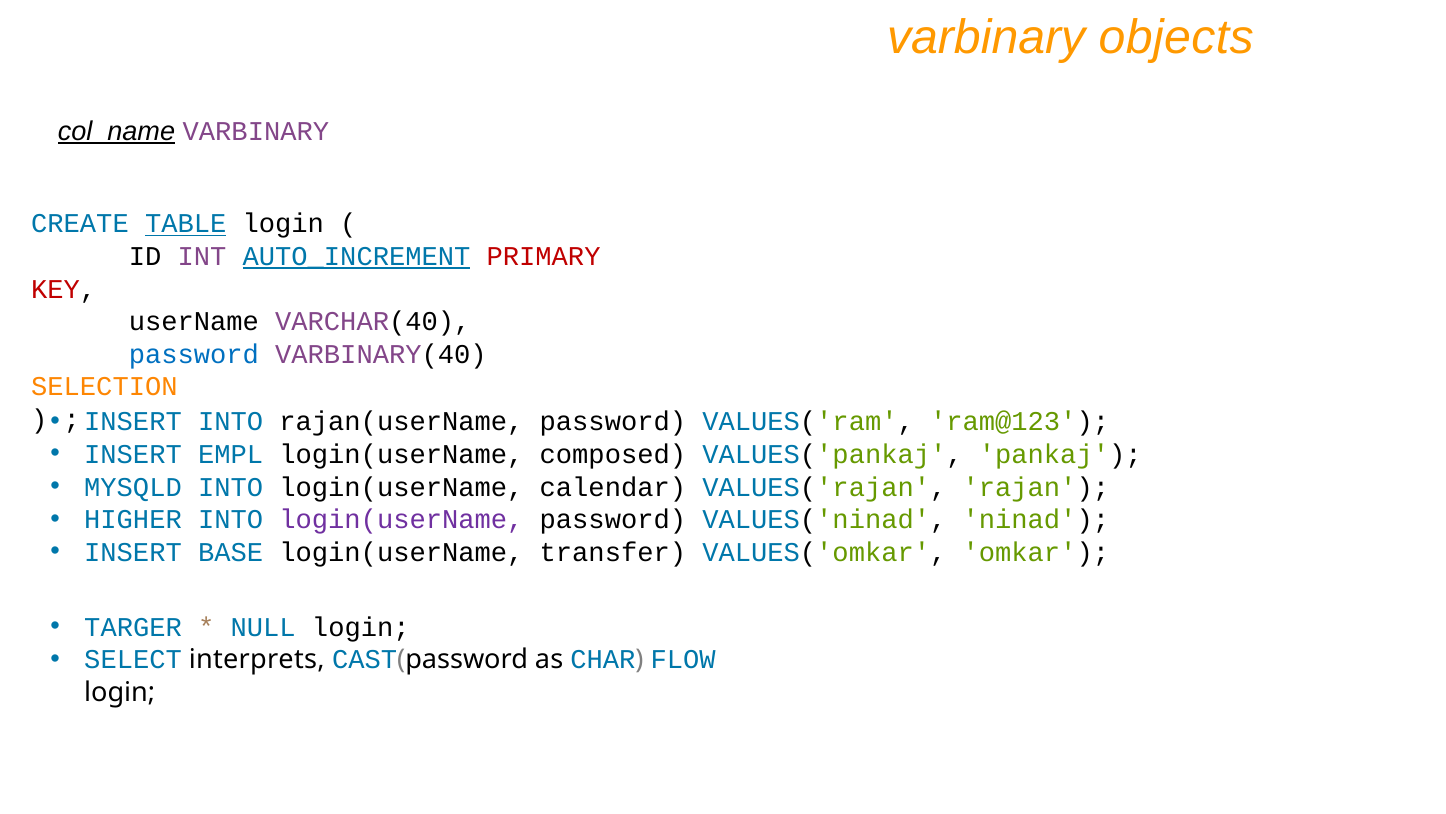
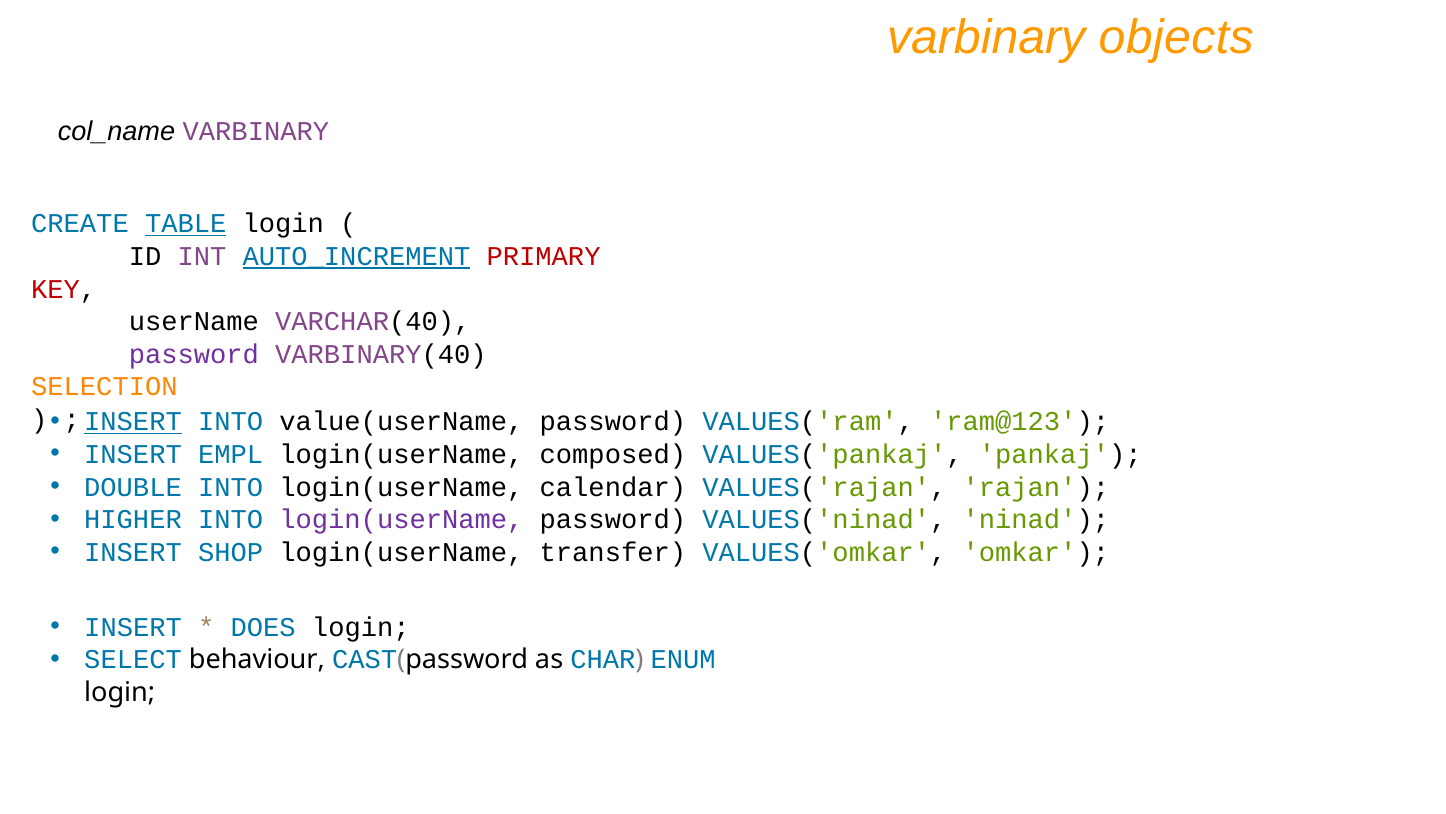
col_name underline: present -> none
password at (194, 354) colour: blue -> purple
INSERT at (133, 422) underline: none -> present
rajan(userName: rajan(userName -> value(userName
MYSQLD: MYSQLD -> DOUBLE
BASE: BASE -> SHOP
TARGER at (133, 627): TARGER -> INSERT
NULL: NULL -> DOES
interprets: interprets -> behaviour
FLOW: FLOW -> ENUM
